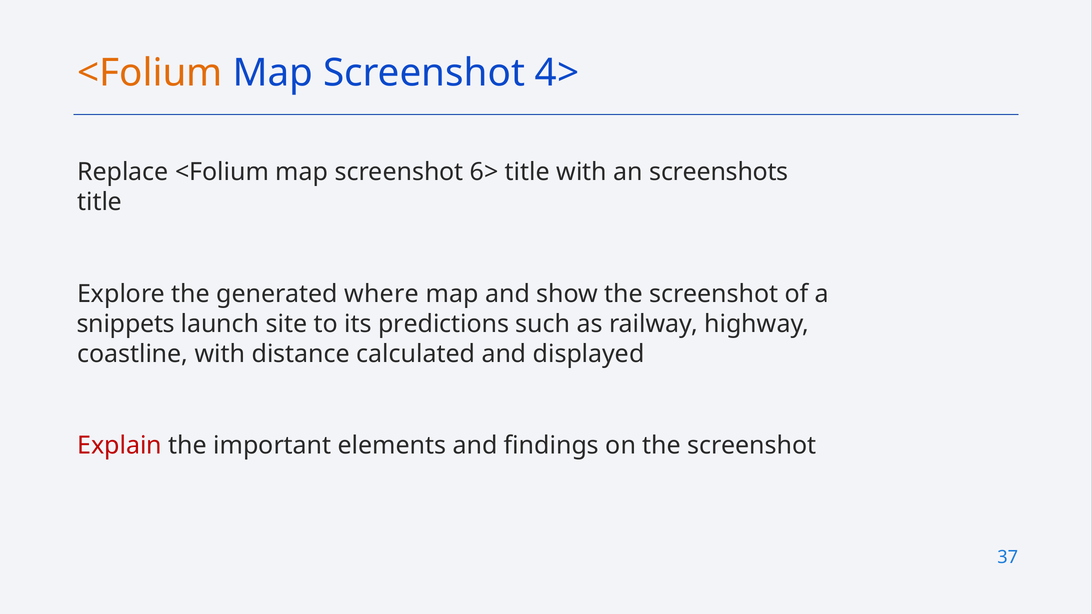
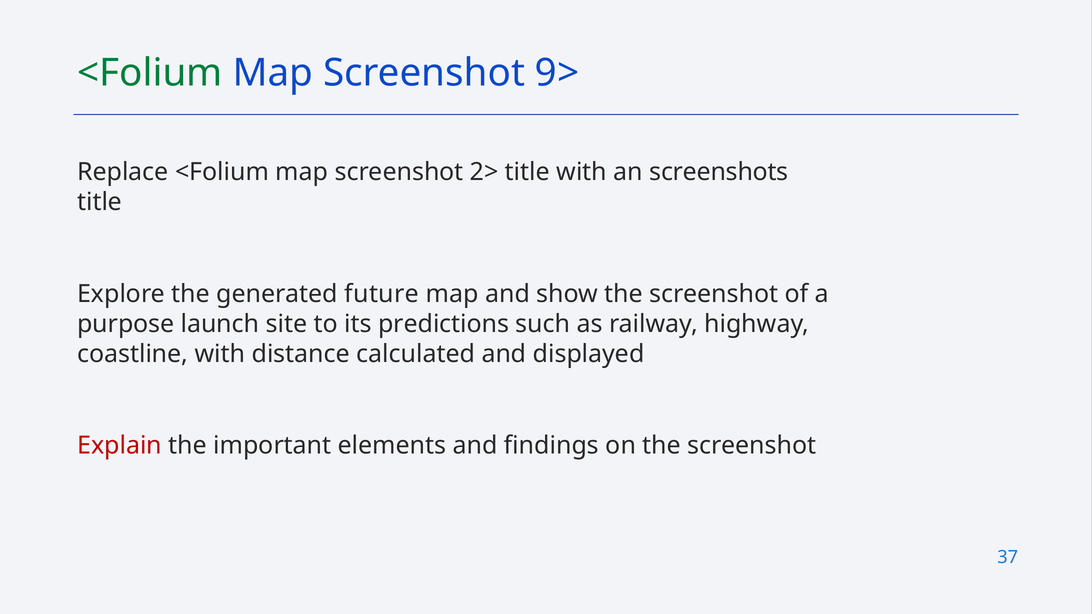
<Folium at (150, 73) colour: orange -> green
4>: 4> -> 9>
6>: 6> -> 2>
where: where -> future
snippets: snippets -> purpose
